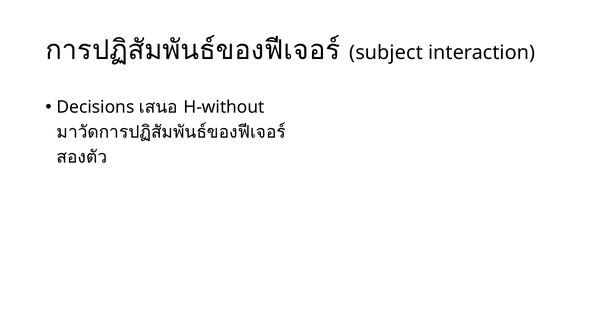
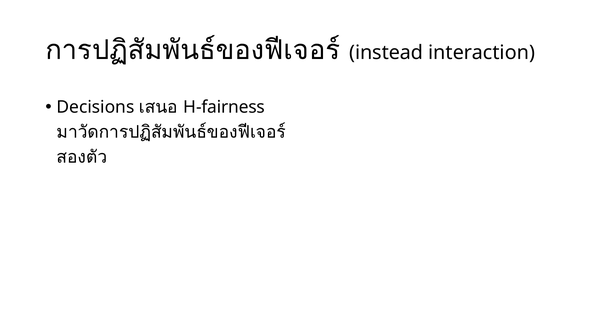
subject: subject -> instead
H-without: H-without -> H-fairness
